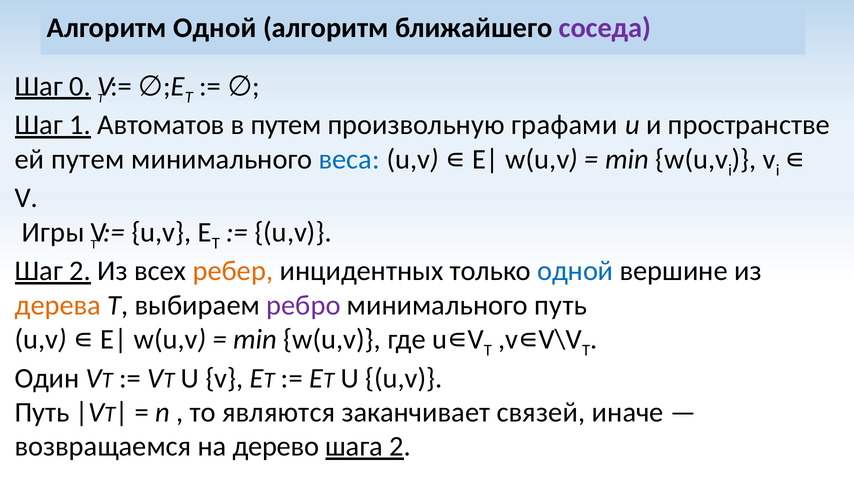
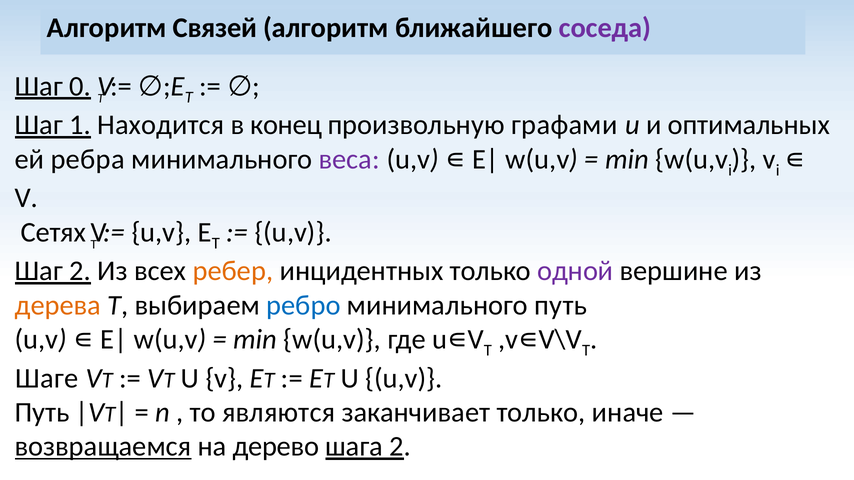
Алгоритм Одной: Одной -> Связей
Автоматов: Автоматов -> Находится
в путем: путем -> конец
пространстве: пространстве -> оптимальных
ей путем: путем -> ребра
веса colour: blue -> purple
Игры: Игры -> Сетях
одной at (575, 271) colour: blue -> purple
ребро colour: purple -> blue
Один: Один -> Шаге
заканчивает связей: связей -> только
возвращаемся underline: none -> present
